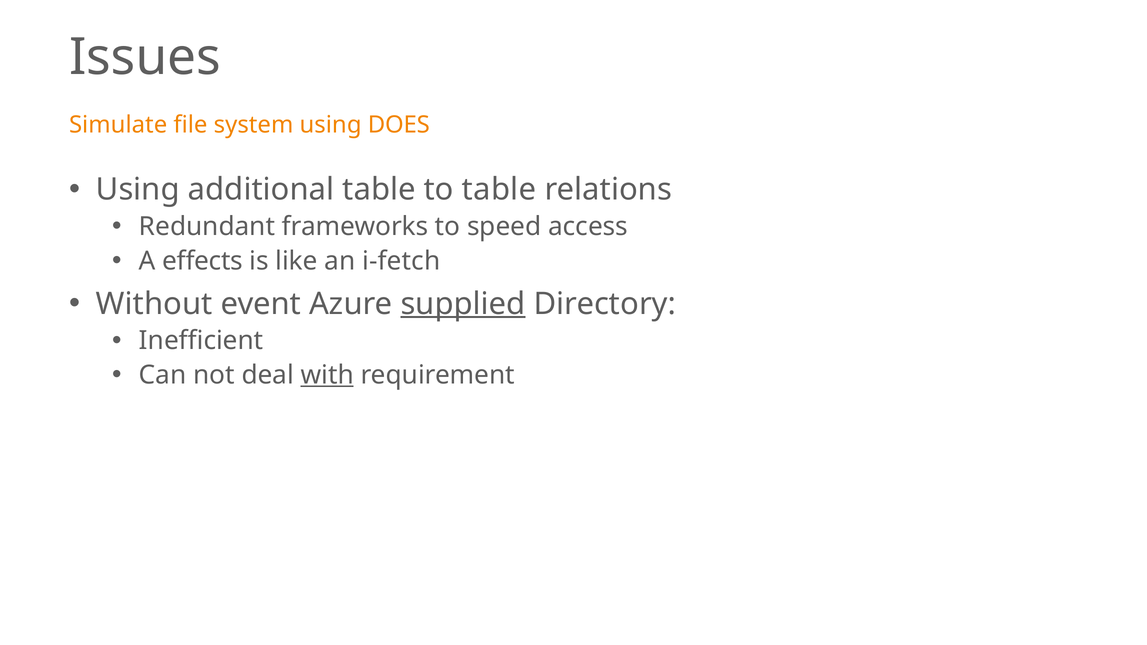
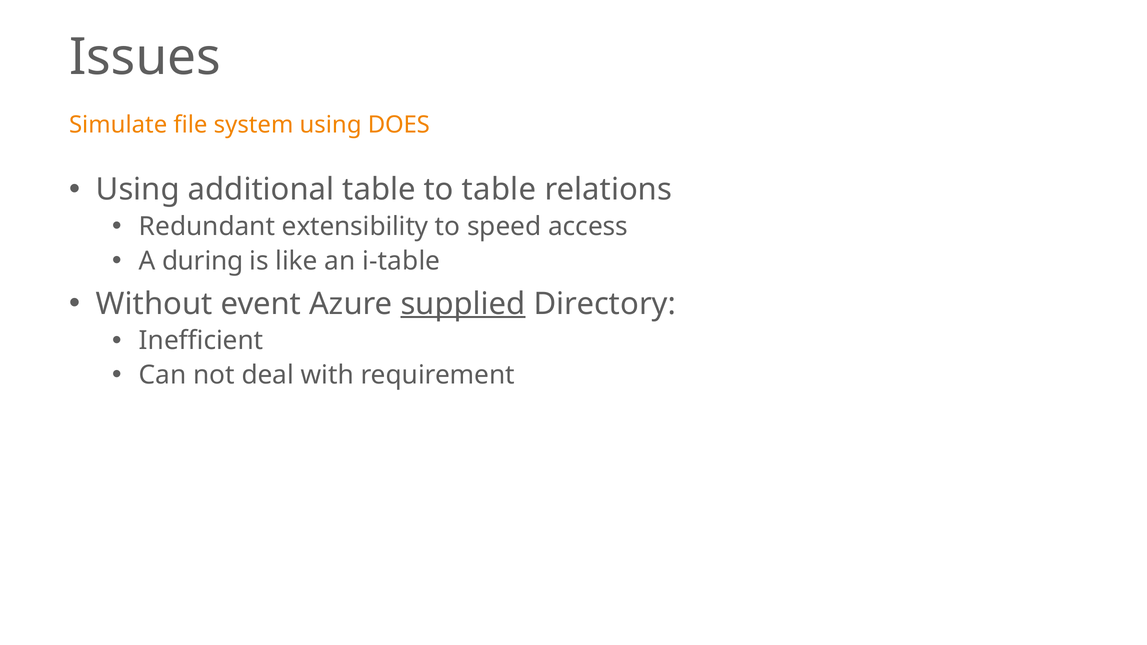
frameworks: frameworks -> extensibility
effects: effects -> during
i-fetch: i-fetch -> i-table
with underline: present -> none
